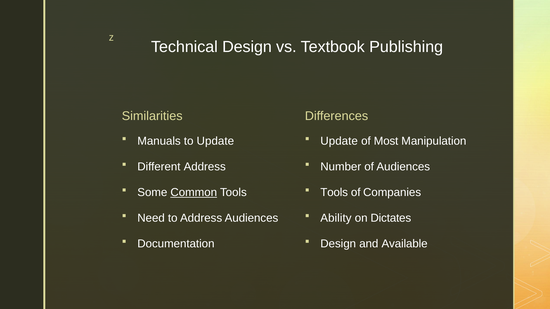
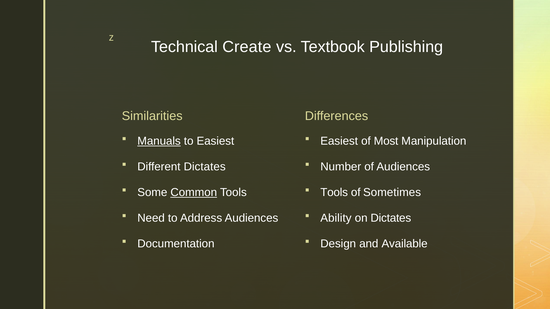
Technical Design: Design -> Create
Manuals underline: none -> present
to Update: Update -> Easiest
Update at (339, 141): Update -> Easiest
Different Address: Address -> Dictates
Companies: Companies -> Sometimes
